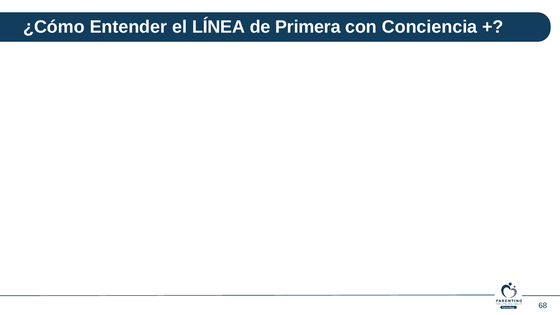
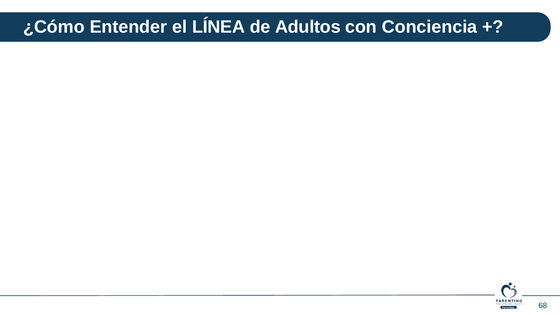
Primera: Primera -> Adultos
